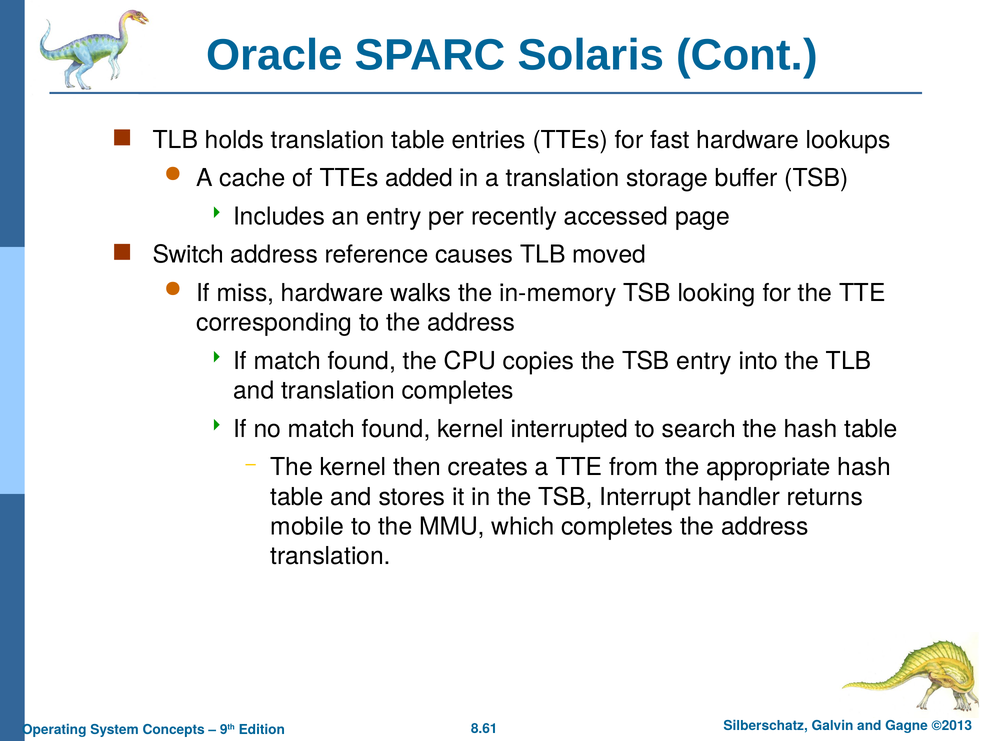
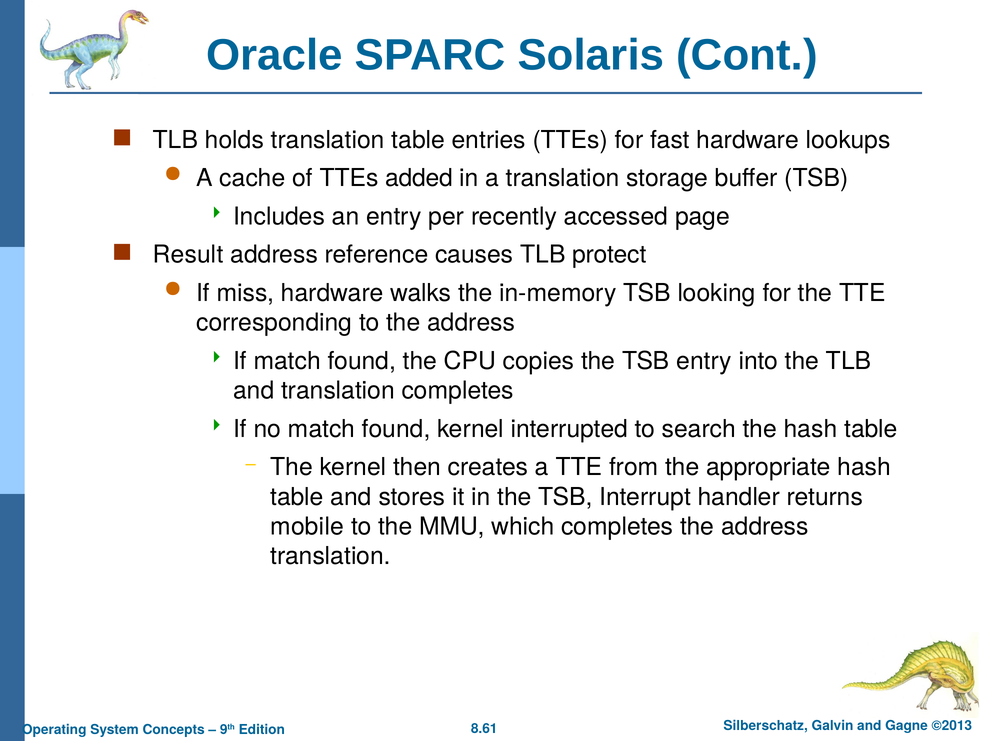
Switch: Switch -> Result
moved: moved -> protect
